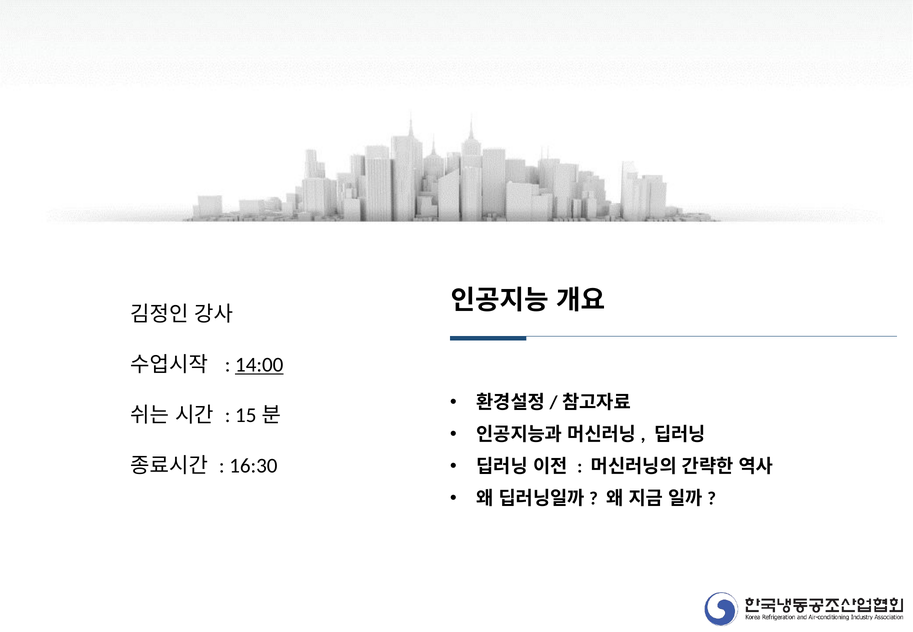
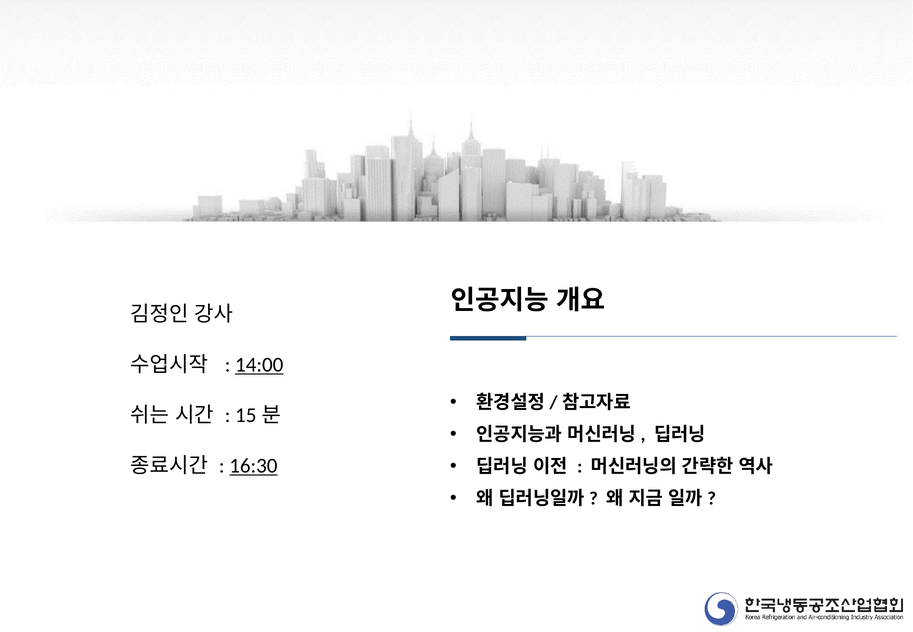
16:30 underline: none -> present
